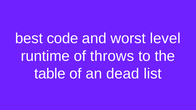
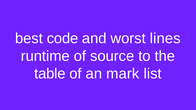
level: level -> lines
throws: throws -> source
dead: dead -> mark
